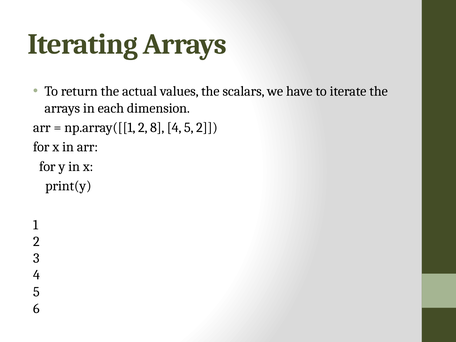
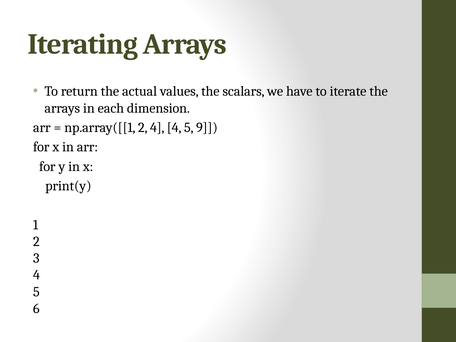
2 8: 8 -> 4
5 2: 2 -> 9
